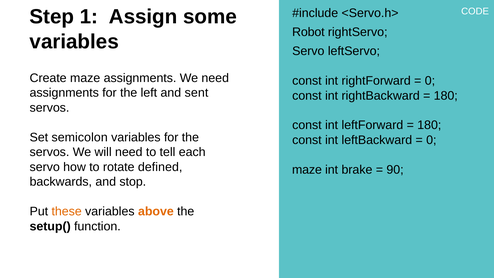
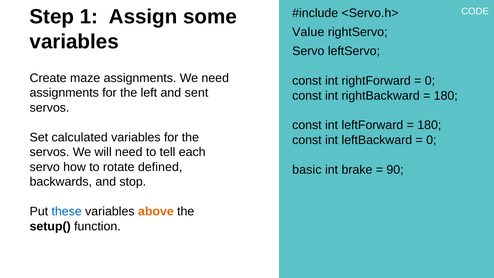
Robot: Robot -> Value
semicolon: semicolon -> calculated
maze at (307, 170): maze -> basic
these colour: orange -> blue
